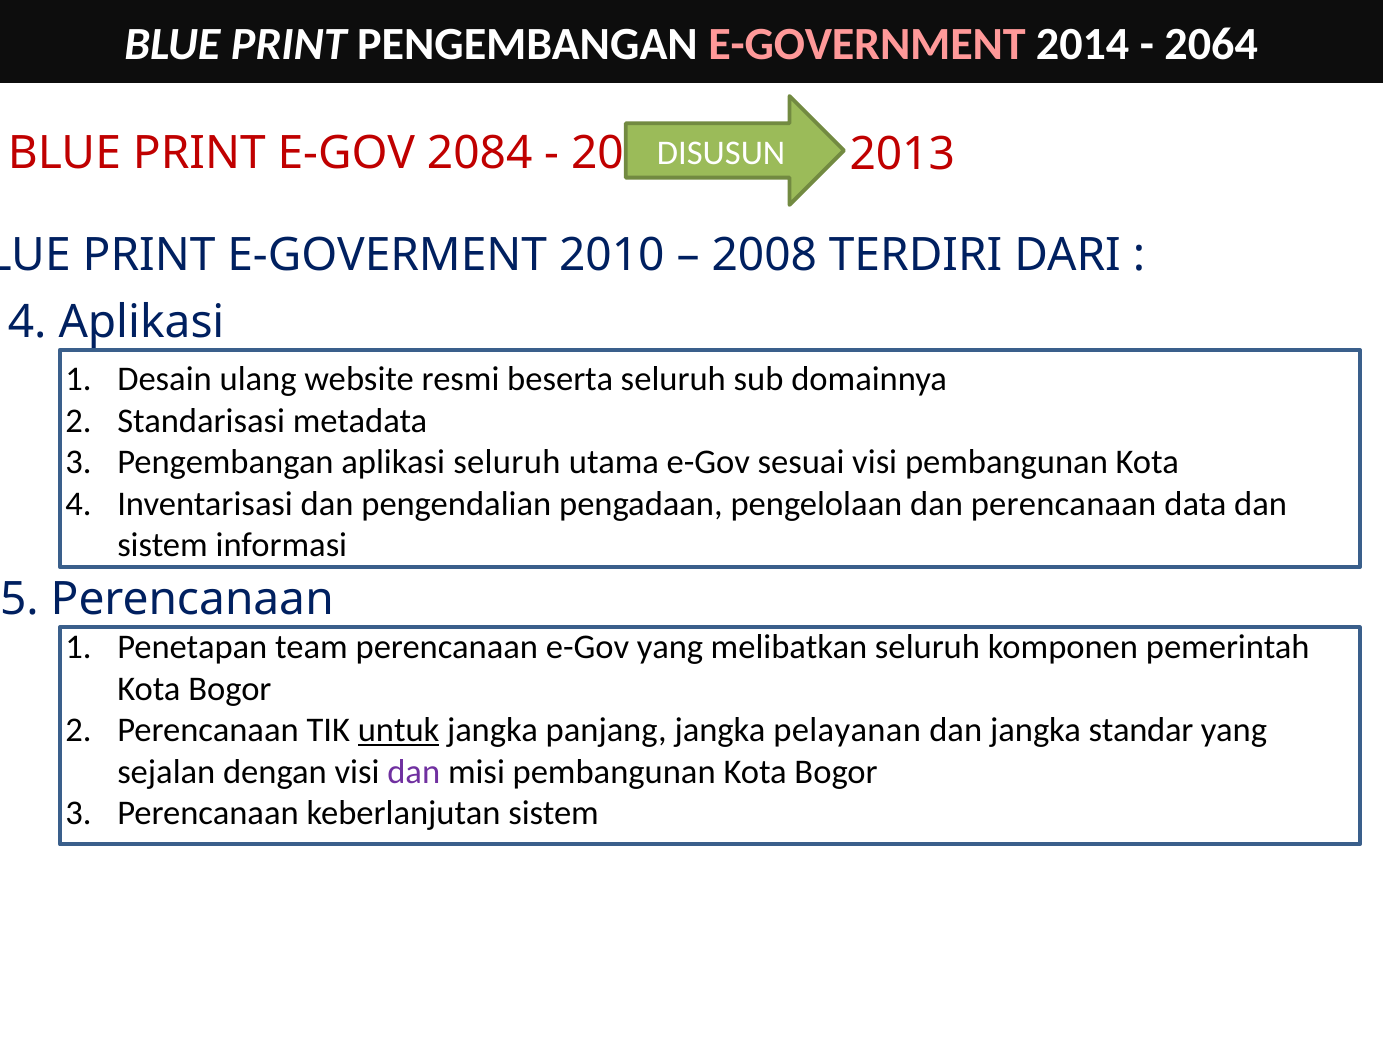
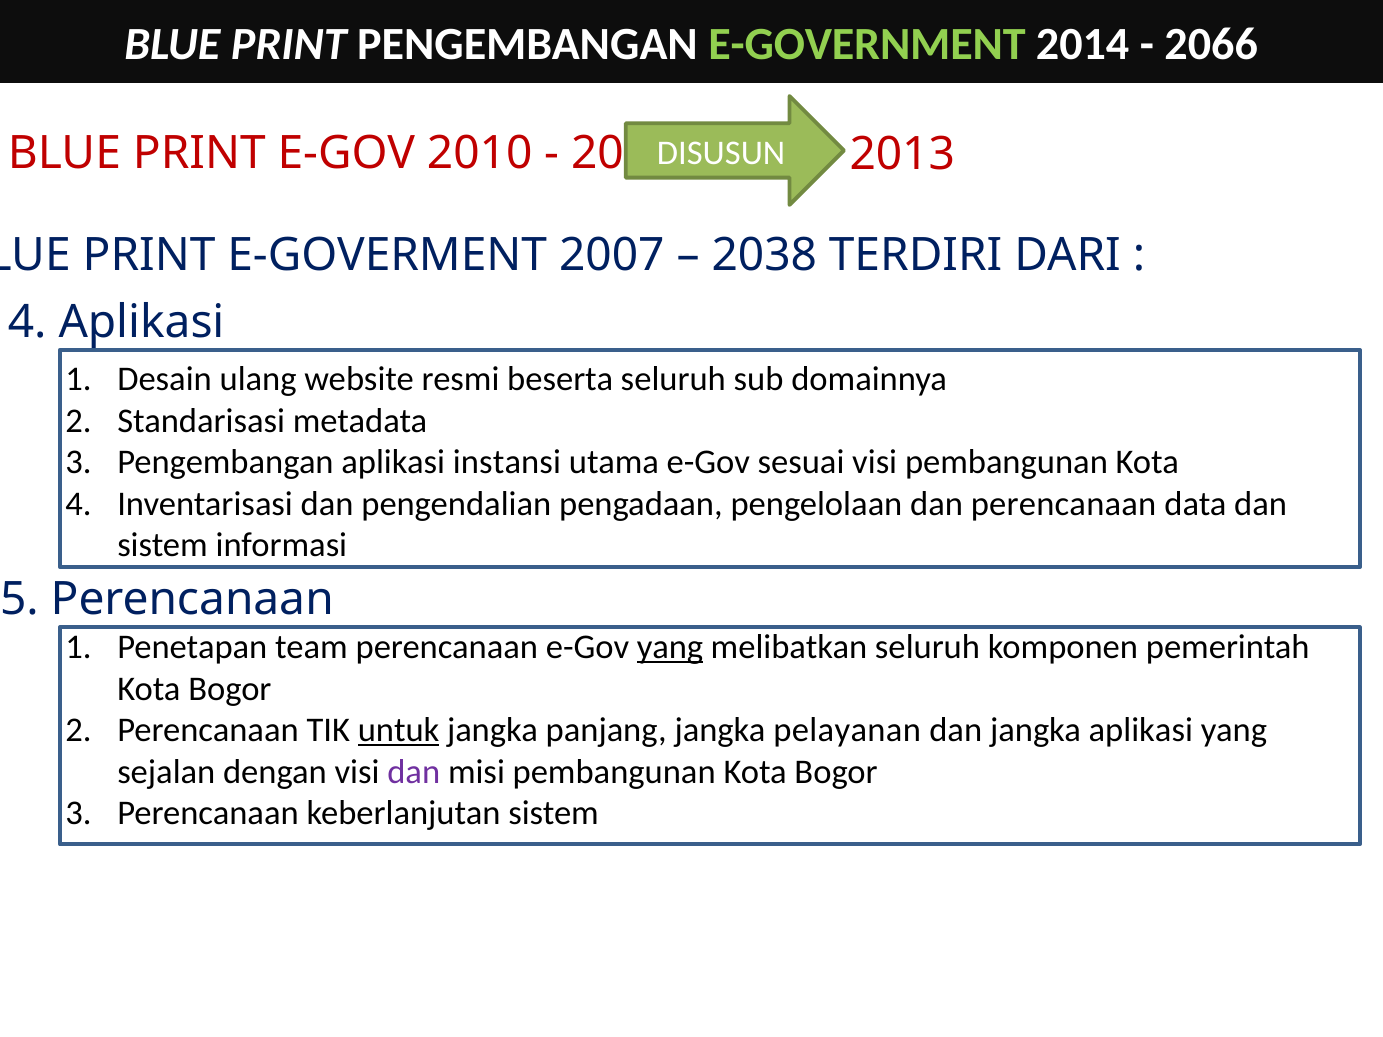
E-GOVERNMENT colour: pink -> light green
2064: 2064 -> 2066
2084: 2084 -> 2010
2010: 2010 -> 2007
2008: 2008 -> 2038
aplikasi seluruh: seluruh -> instansi
yang at (670, 648) underline: none -> present
jangka standar: standar -> aplikasi
